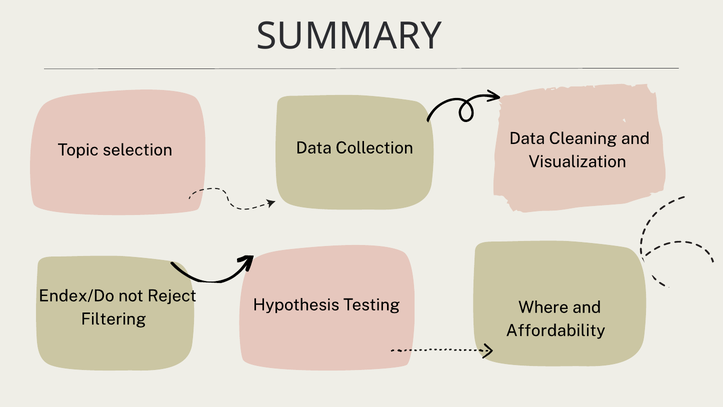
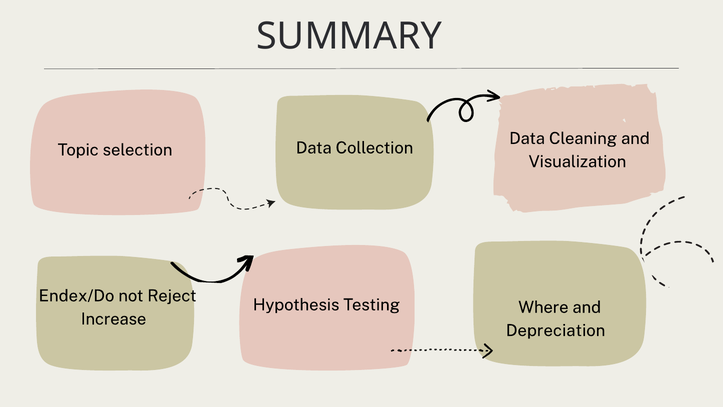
Filtering: Filtering -> Increase
Affordability: Affordability -> Depreciation
